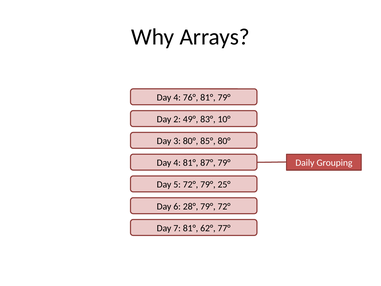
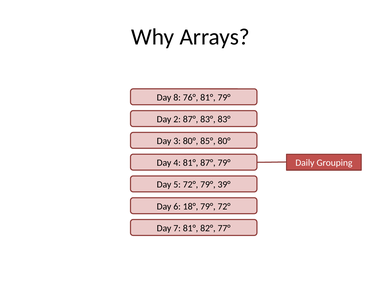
4 at (177, 97): 4 -> 8
2 49°: 49° -> 87°
83° 10°: 10° -> 83°
25°: 25° -> 39°
28°: 28° -> 18°
62°: 62° -> 82°
